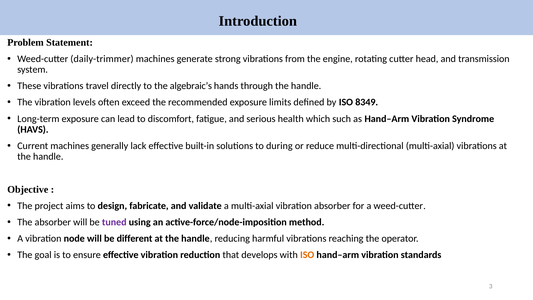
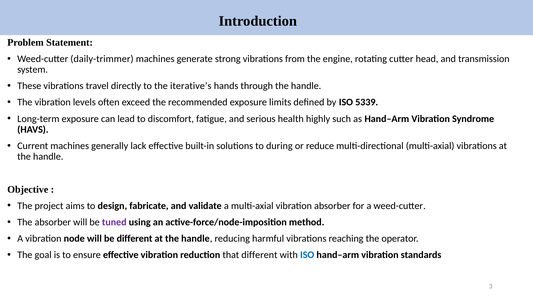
algebraic’s: algebraic’s -> iterative’s
8349: 8349 -> 5339
which: which -> highly
that develops: develops -> different
ISO at (307, 255) colour: orange -> blue
